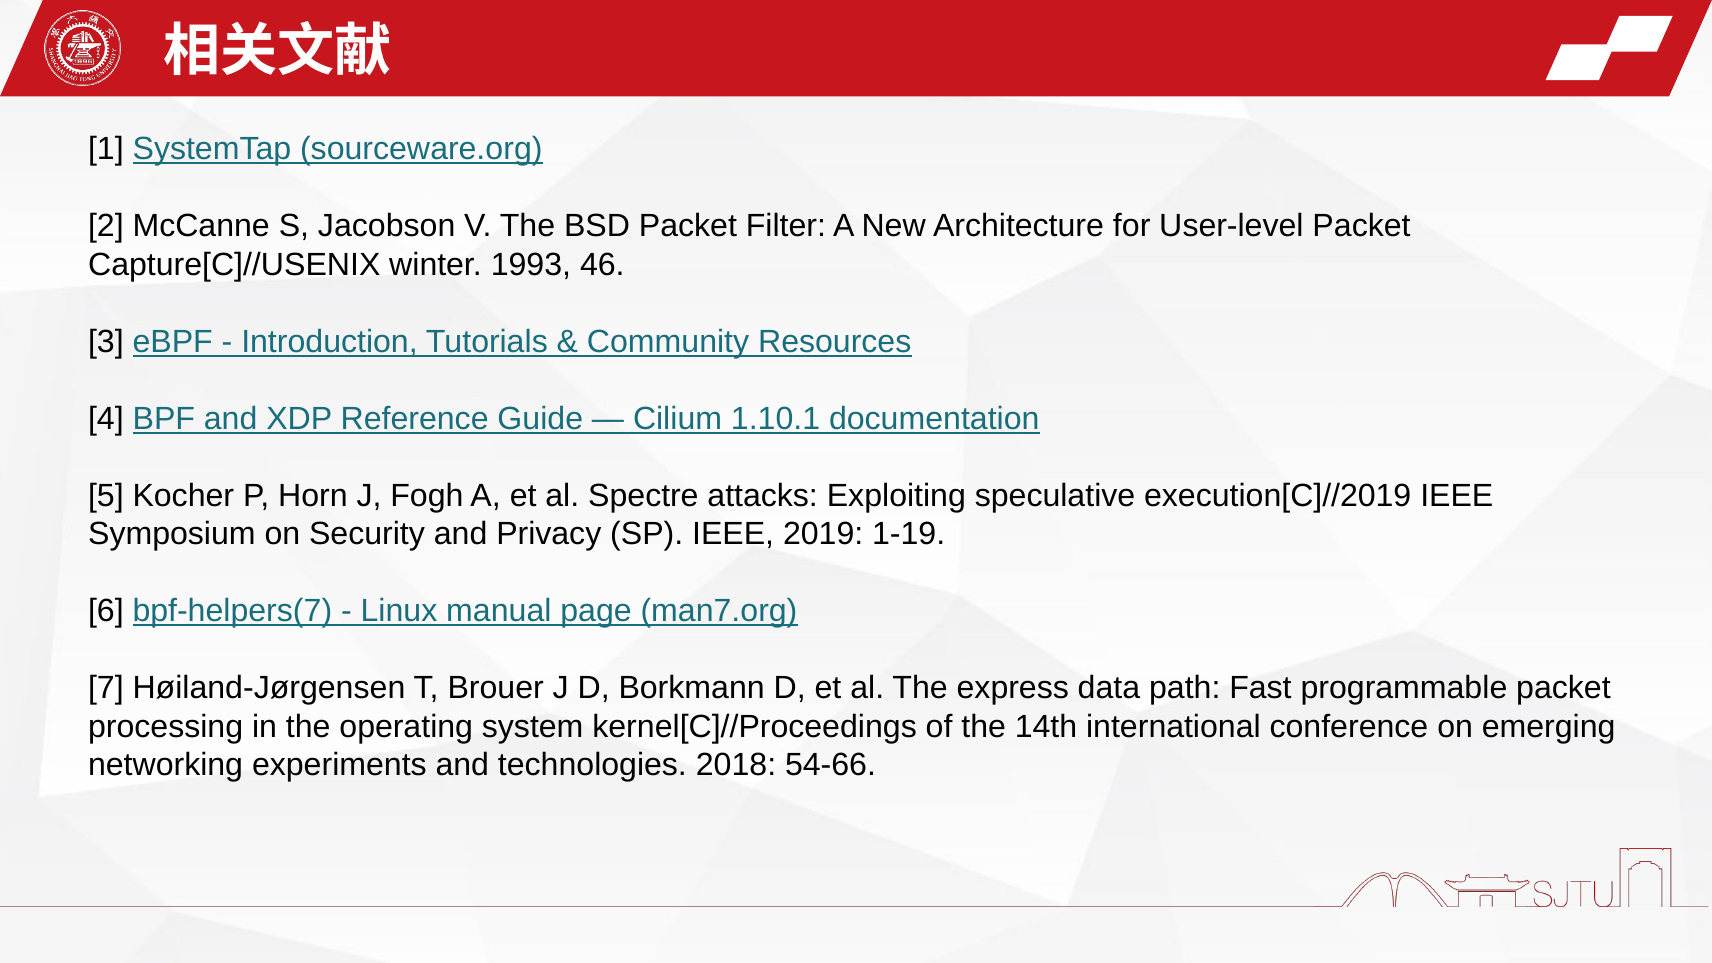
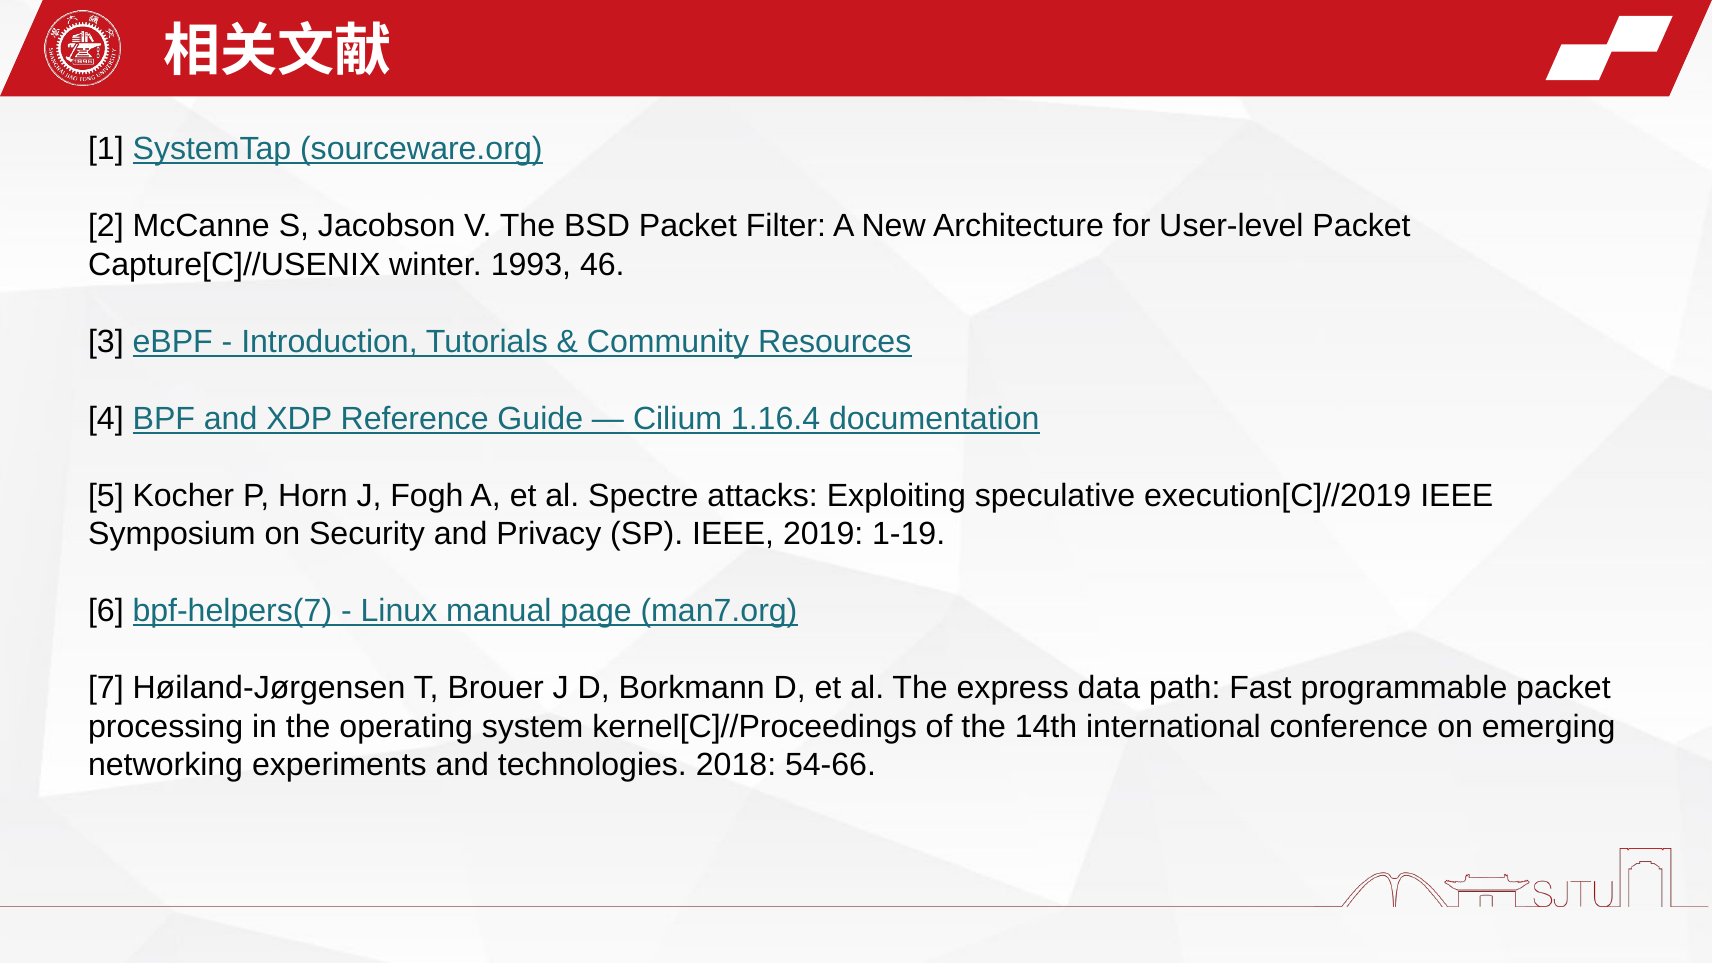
1.10.1: 1.10.1 -> 1.16.4
